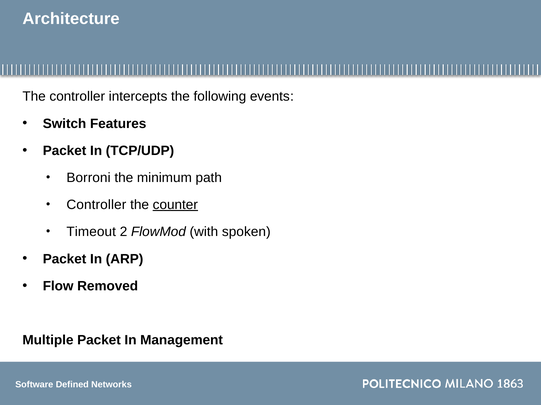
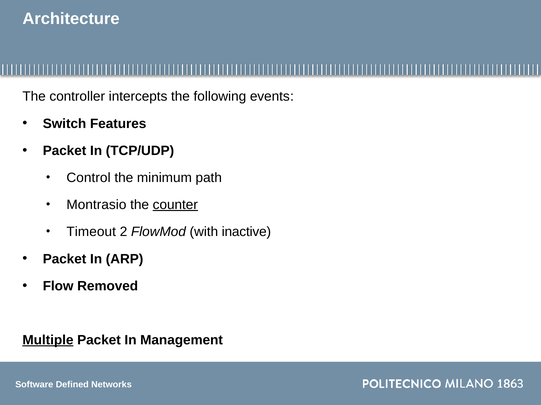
Borroni: Borroni -> Control
Controller at (96, 205): Controller -> Montrasio
spoken: spoken -> inactive
Multiple underline: none -> present
